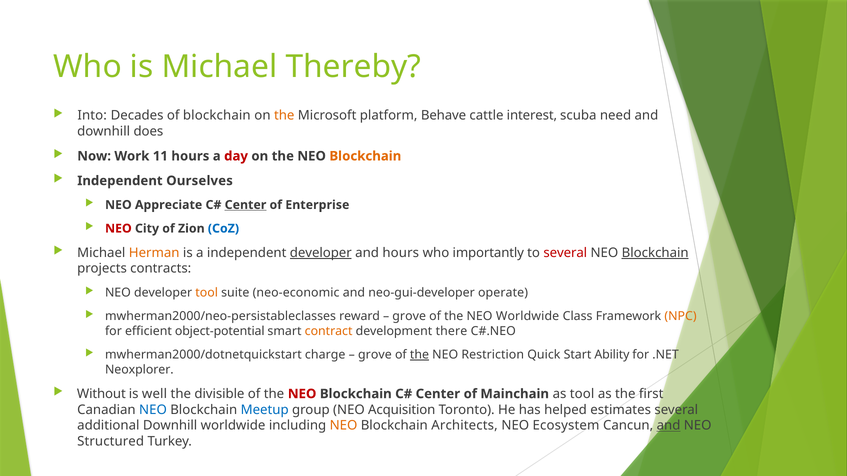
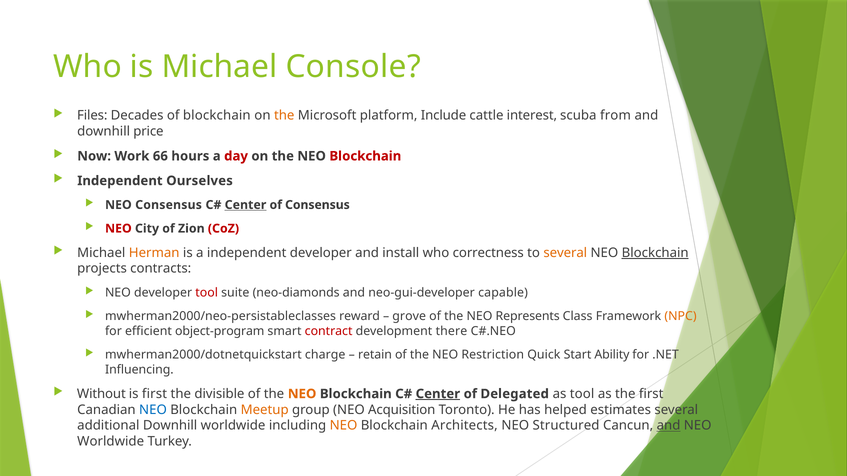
Thereby: Thereby -> Console
Into: Into -> Files
Behave: Behave -> Include
need: need -> from
does: does -> price
11: 11 -> 66
Blockchain at (365, 156) colour: orange -> red
NEO Appreciate: Appreciate -> Consensus
of Enterprise: Enterprise -> Consensus
CoZ colour: blue -> red
developer at (321, 253) underline: present -> none
and hours: hours -> install
importantly: importantly -> correctness
several at (565, 253) colour: red -> orange
tool at (207, 293) colour: orange -> red
neo-economic: neo-economic -> neo-diamonds
operate: operate -> capable
NEO Worldwide: Worldwide -> Represents
object-potential: object-potential -> object-program
contract colour: orange -> red
grove at (375, 355): grove -> retain
the at (419, 355) underline: present -> none
Neoxplorer: Neoxplorer -> Influencing
is well: well -> first
NEO at (302, 394) colour: red -> orange
Center at (438, 394) underline: none -> present
Mainchain: Mainchain -> Delegated
Meetup colour: blue -> orange
Ecosystem: Ecosystem -> Structured
Structured at (111, 442): Structured -> Worldwide
